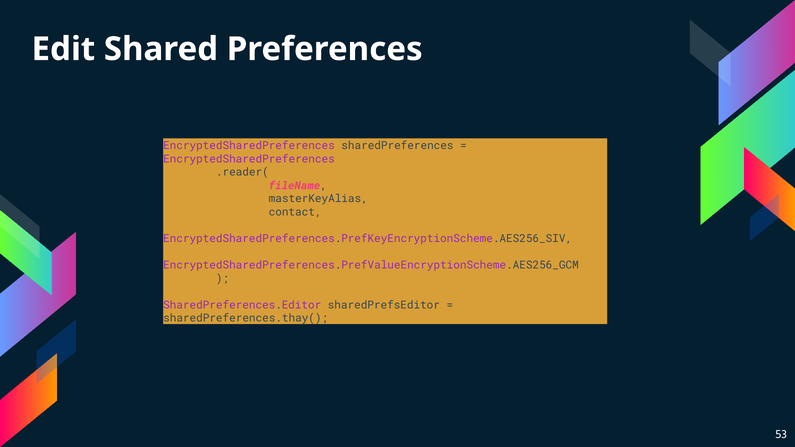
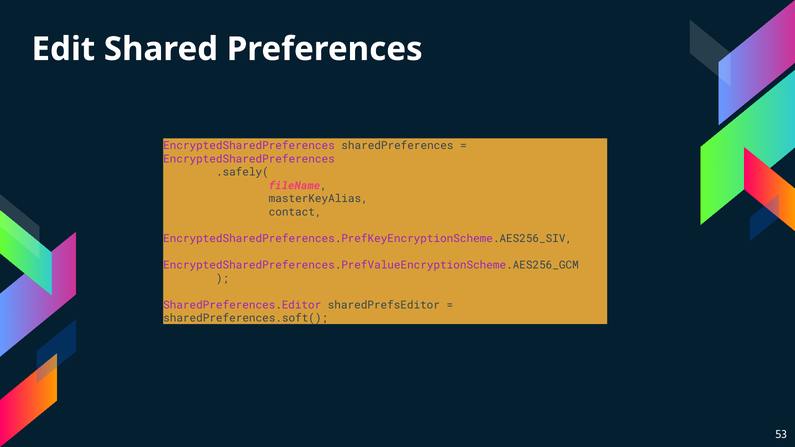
.reader(: .reader( -> .safely(
sharedPreferences.thay(: sharedPreferences.thay( -> sharedPreferences.soft(
